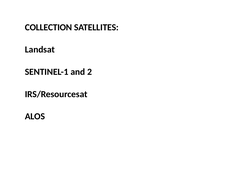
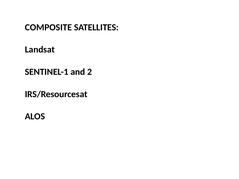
COLLECTION: COLLECTION -> COMPOSITE
